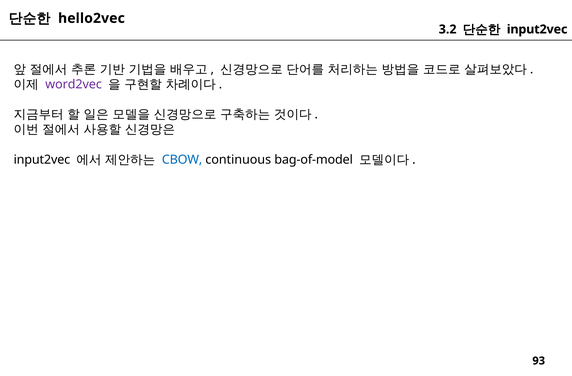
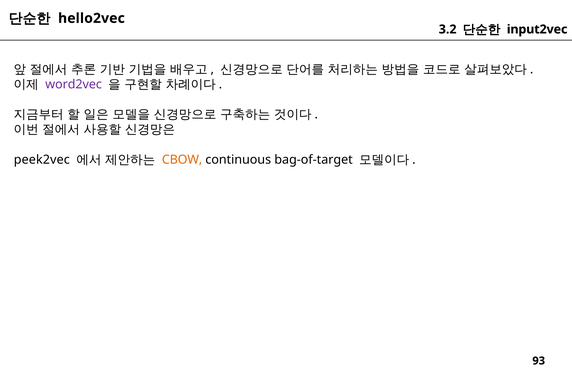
input2vec at (42, 159): input2vec -> peek2vec
CBOW colour: blue -> orange
bag-of-model: bag-of-model -> bag-of-target
